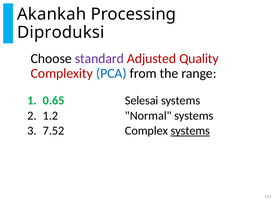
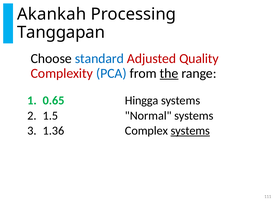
Diproduksi: Diproduksi -> Tanggapan
standard colour: purple -> blue
the underline: none -> present
Selesai: Selesai -> Hingga
1.2: 1.2 -> 1.5
7.52: 7.52 -> 1.36
